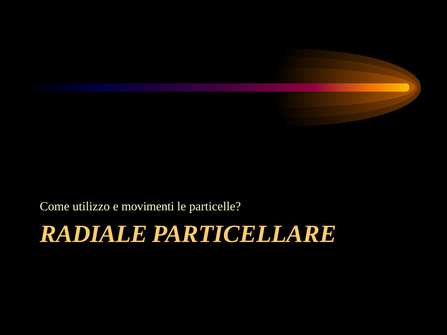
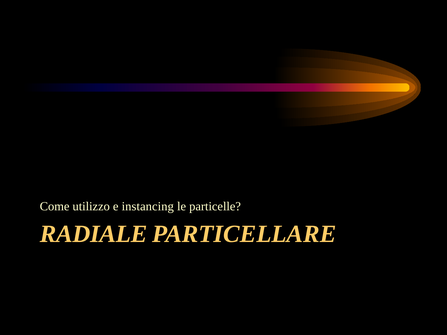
movimenti: movimenti -> instancing
